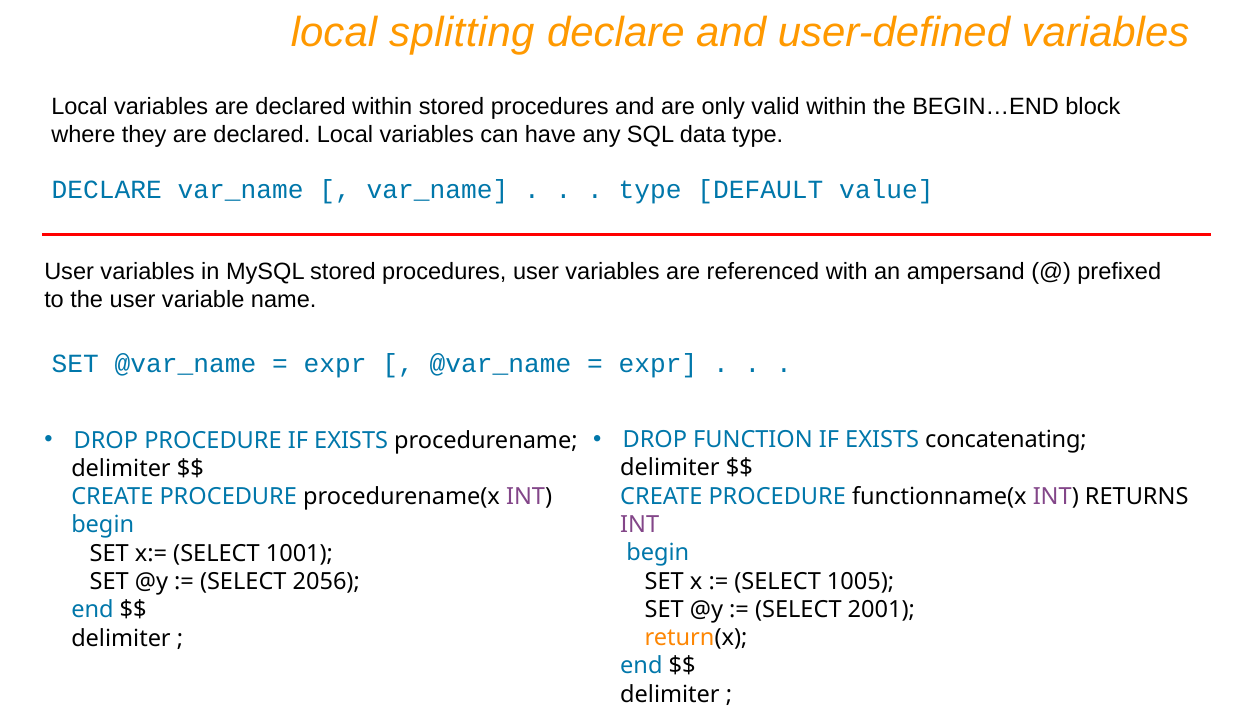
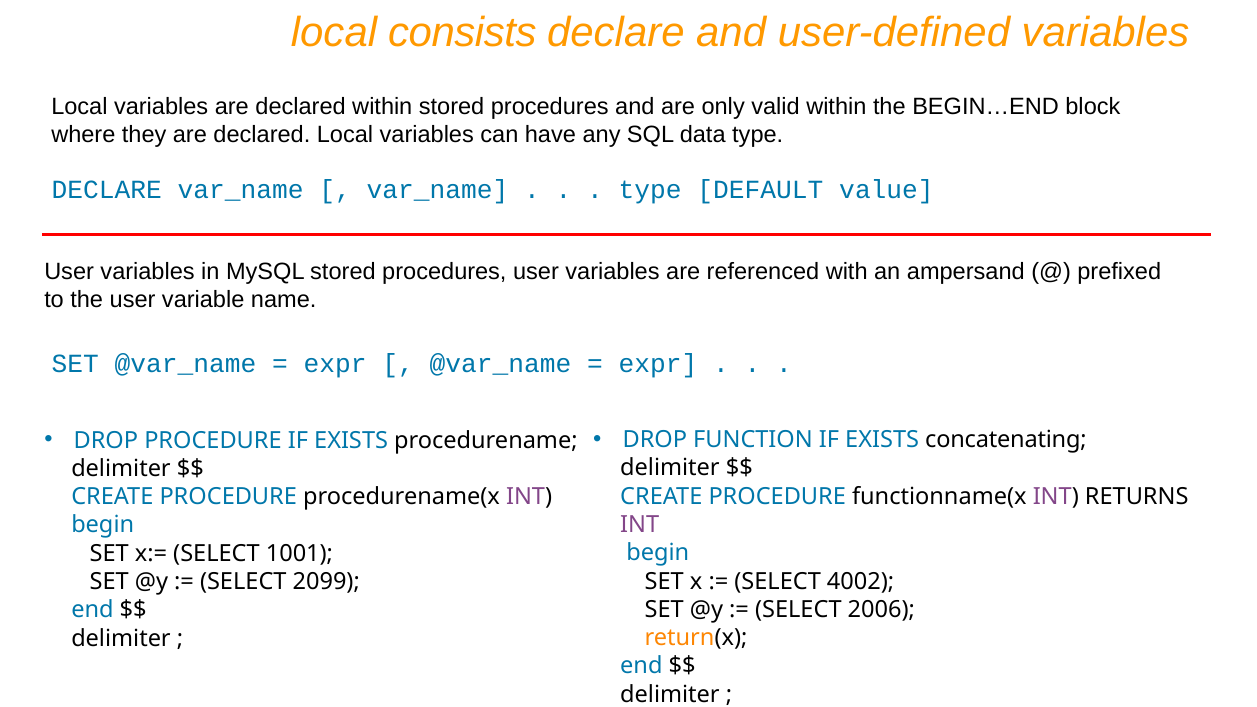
splitting: splitting -> consists
1005: 1005 -> 4002
2056: 2056 -> 2099
2001: 2001 -> 2006
